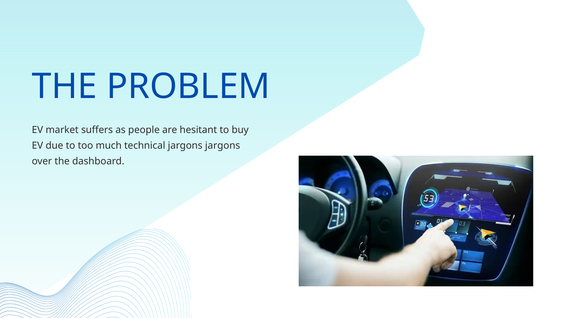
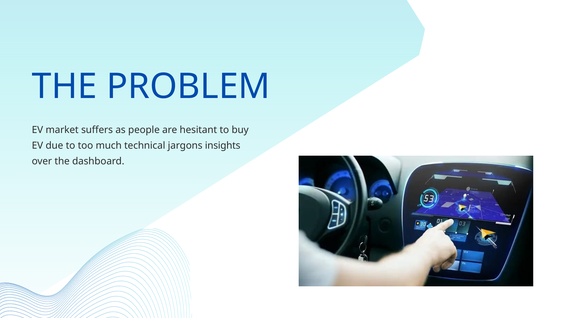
jargons jargons: jargons -> insights
